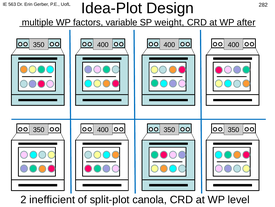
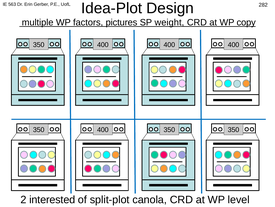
variable: variable -> pictures
after: after -> copy
inefficient: inefficient -> interested
